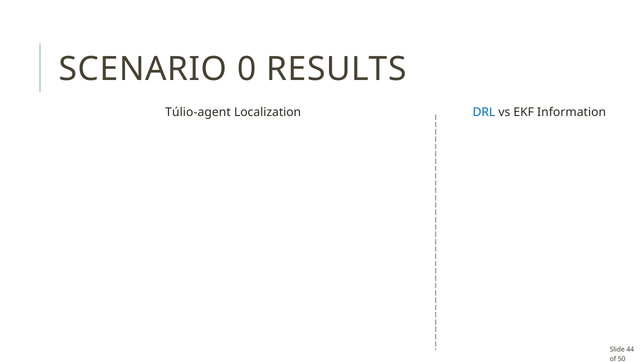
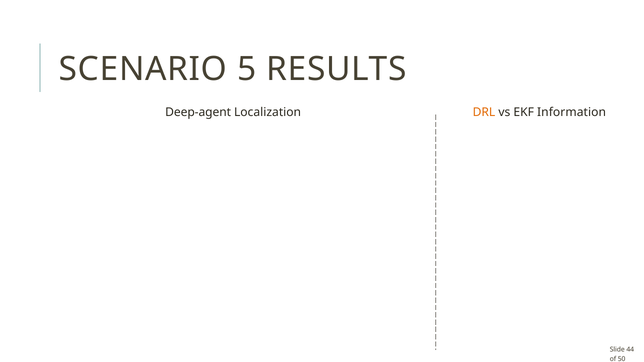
0: 0 -> 5
Túlio-agent: Túlio-agent -> Deep-agent
DRL colour: blue -> orange
